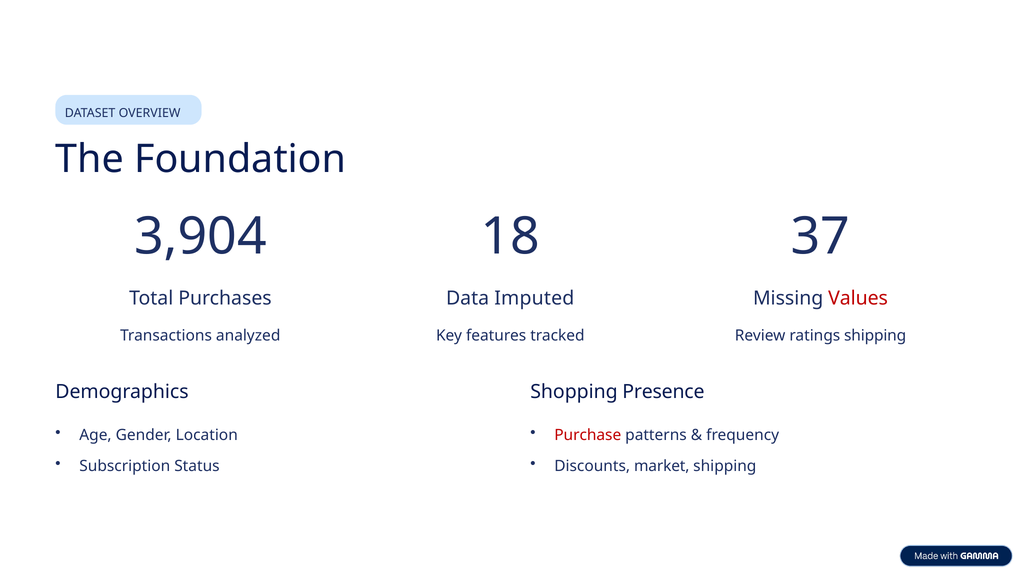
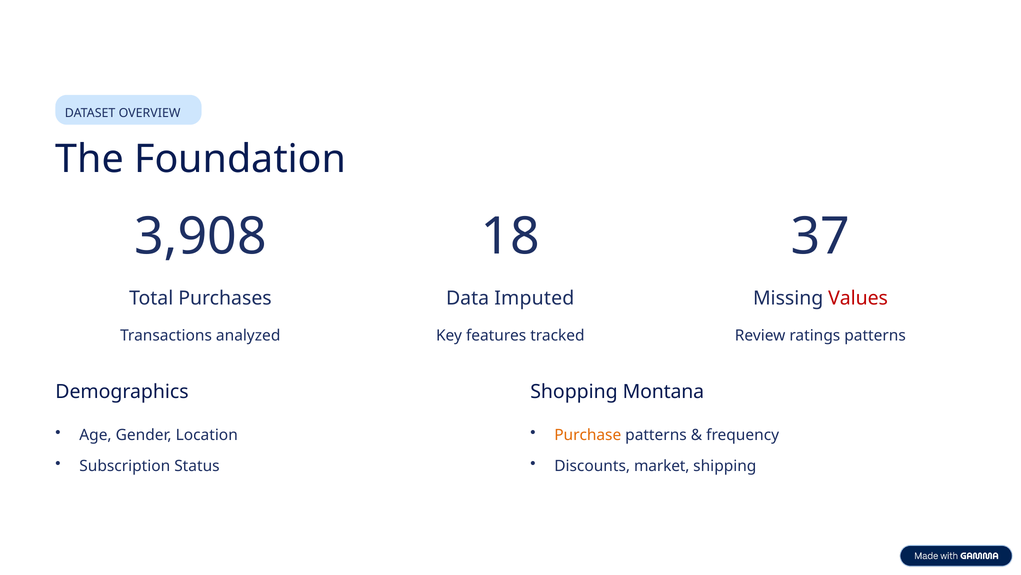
3,904: 3,904 -> 3,908
ratings shipping: shipping -> patterns
Presence: Presence -> Montana
Purchase colour: red -> orange
